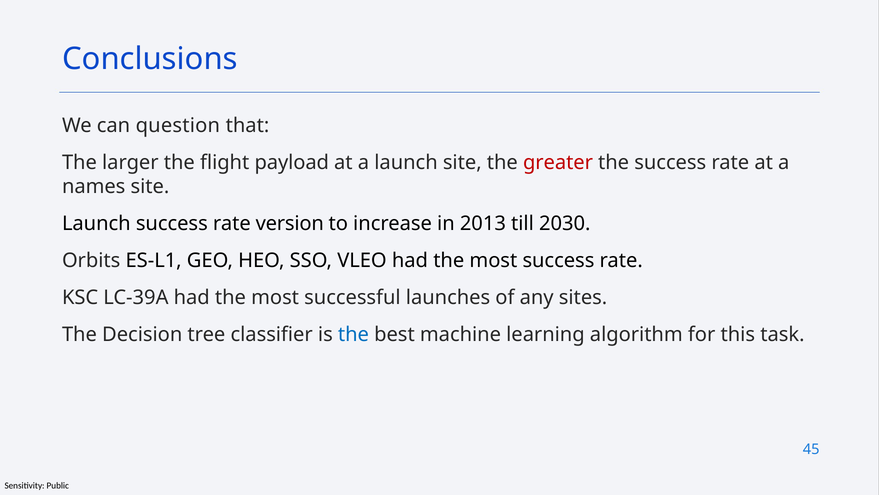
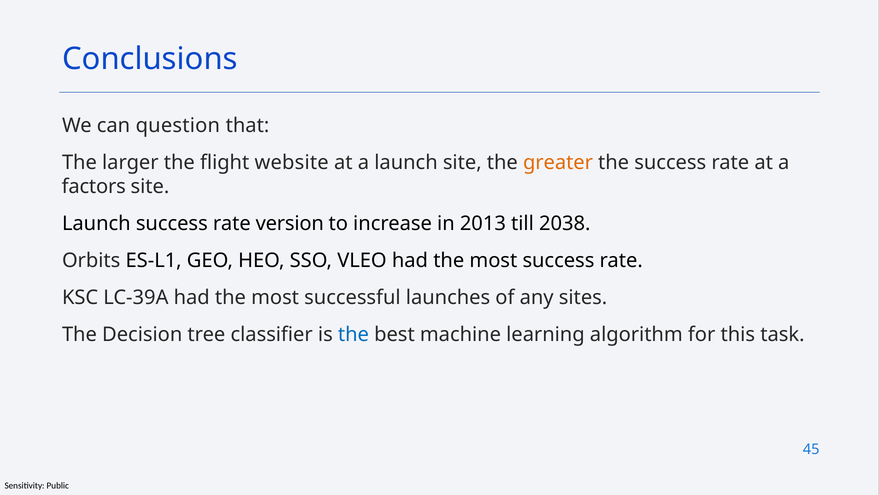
payload: payload -> website
greater colour: red -> orange
names: names -> factors
2030: 2030 -> 2038
